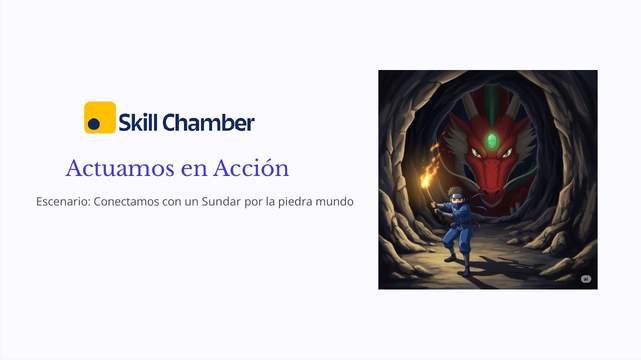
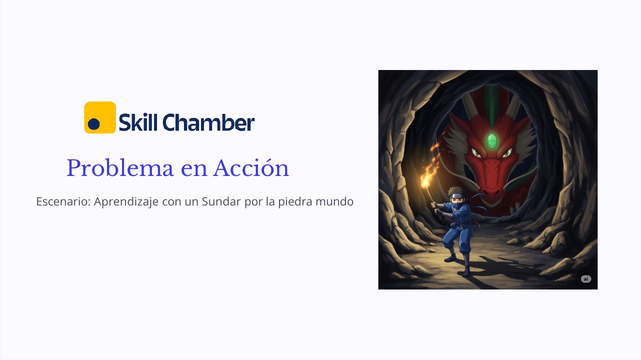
Actuamos: Actuamos -> Problema
Conectamos: Conectamos -> Aprendizaje
